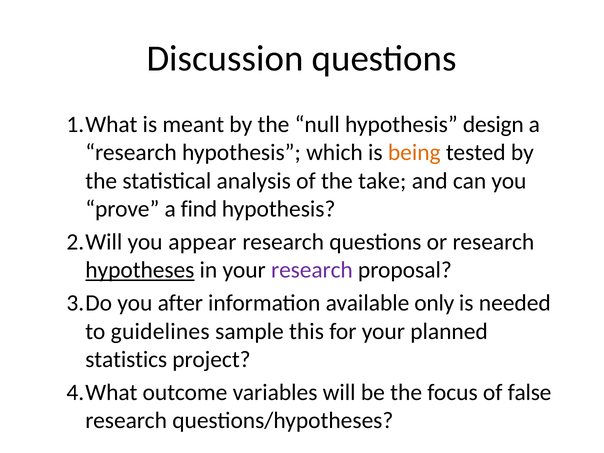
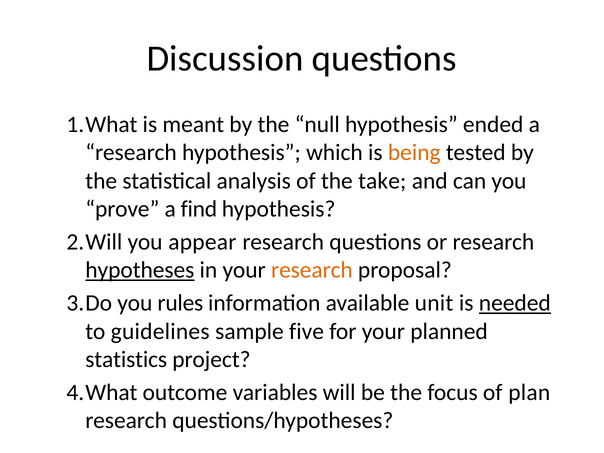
design: design -> ended
research at (312, 270) colour: purple -> orange
after: after -> rules
only: only -> unit
needed underline: none -> present
this: this -> five
false: false -> plan
